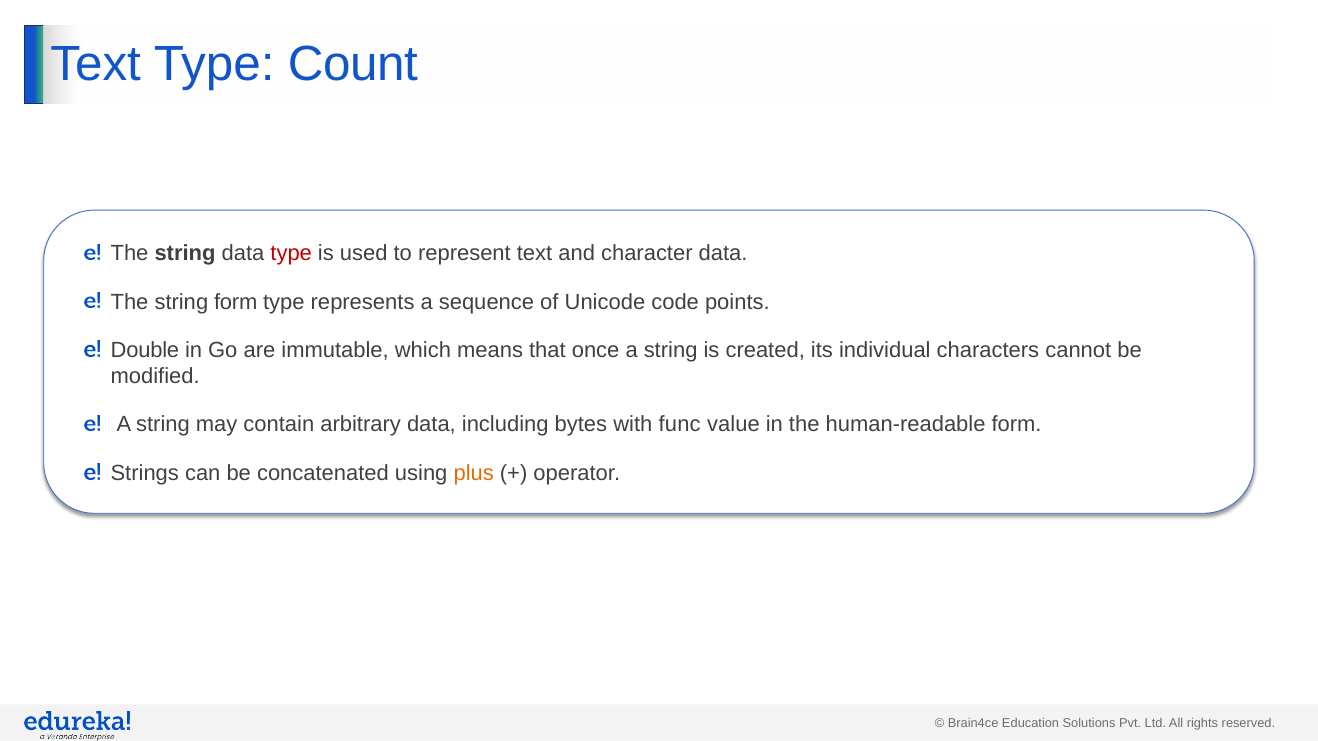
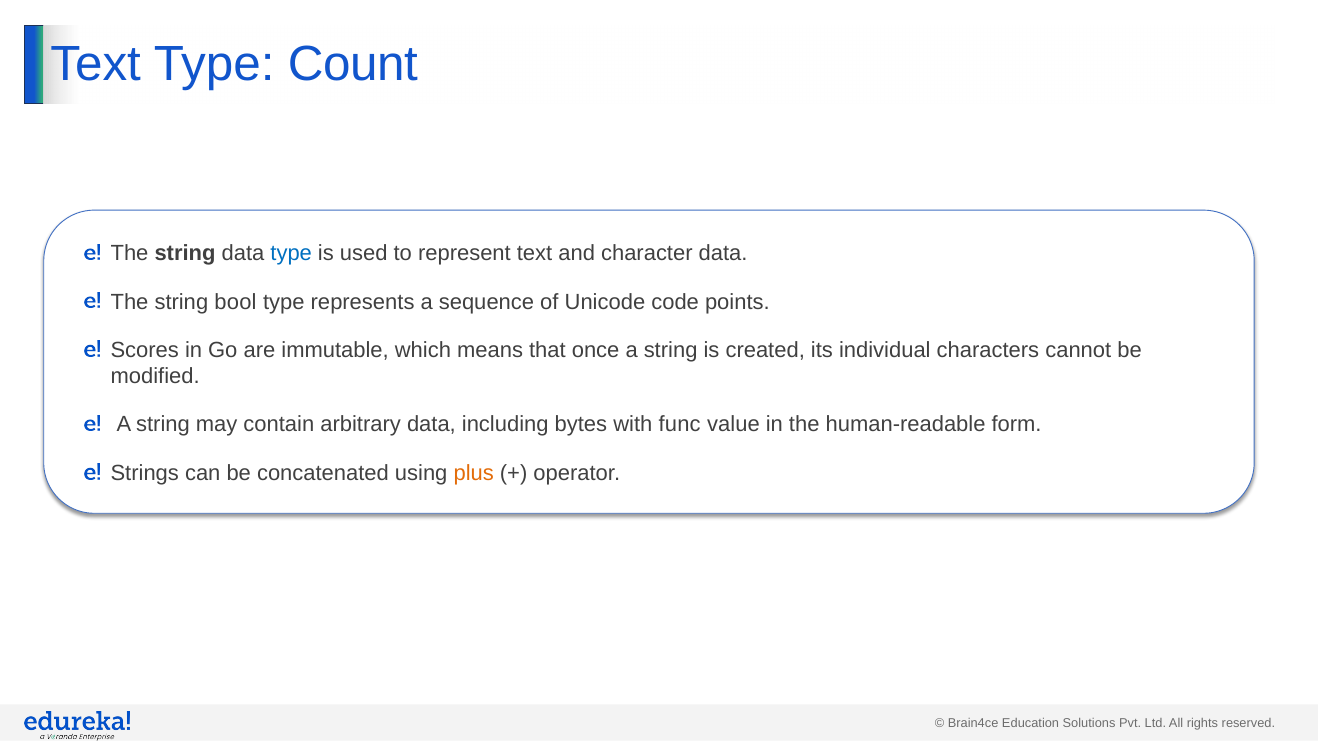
type at (291, 254) colour: red -> blue
string form: form -> bool
Double: Double -> Scores
